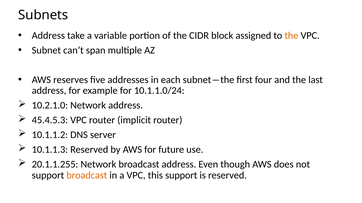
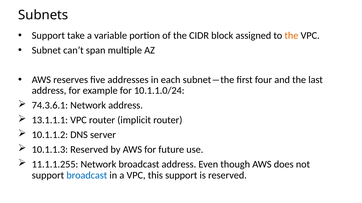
Address at (48, 36): Address -> Support
10.2.1.0: 10.2.1.0 -> 74.3.6.1
45.4.5.3: 45.4.5.3 -> 13.1.1.1
20.1.1.255: 20.1.1.255 -> 11.1.1.255
broadcast at (87, 176) colour: orange -> blue
